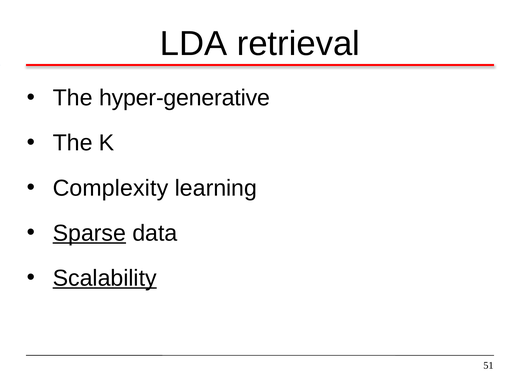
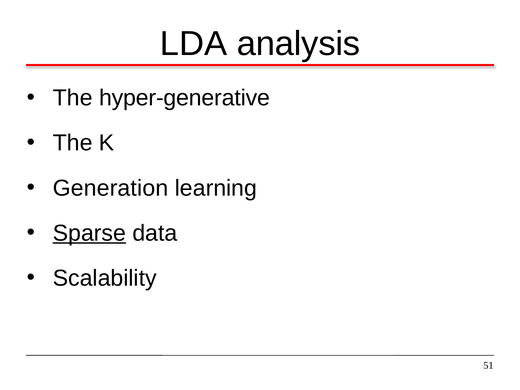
retrieval: retrieval -> analysis
Complexity: Complexity -> Generation
Scalability underline: present -> none
